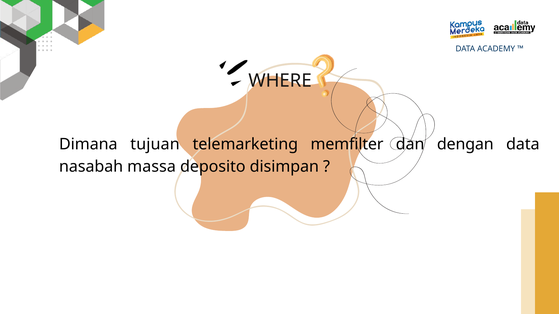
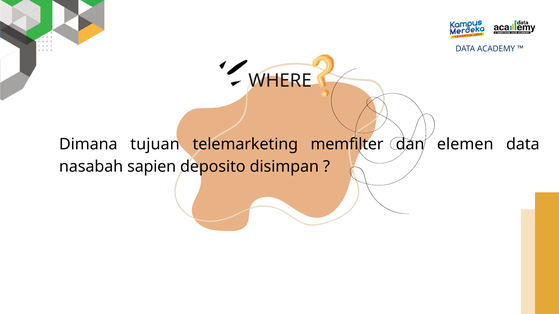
dengan: dengan -> elemen
massa: massa -> sapien
